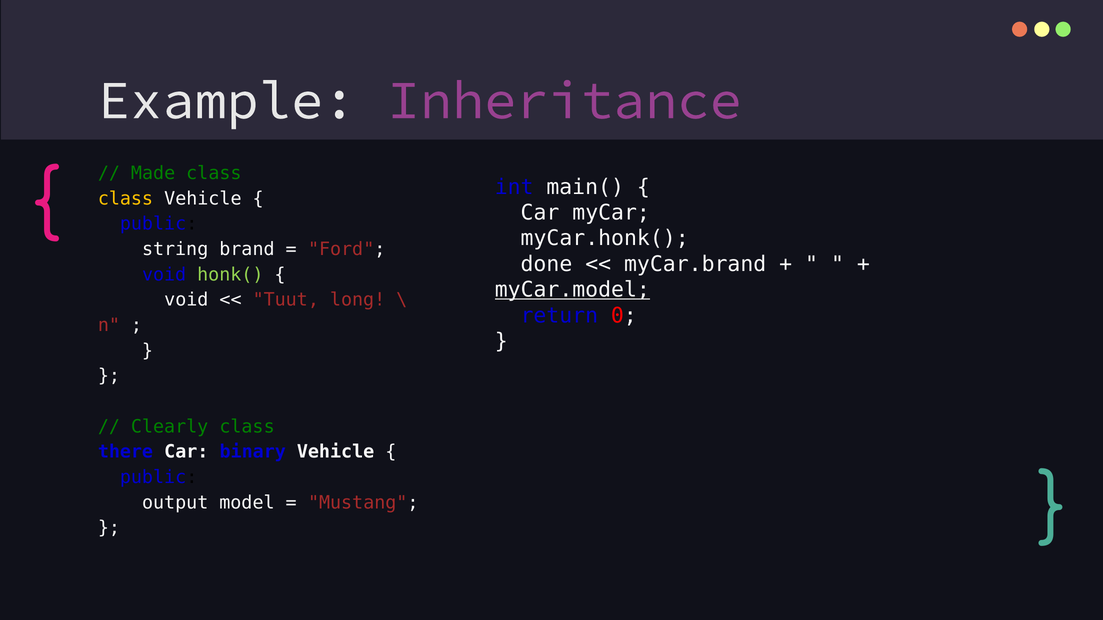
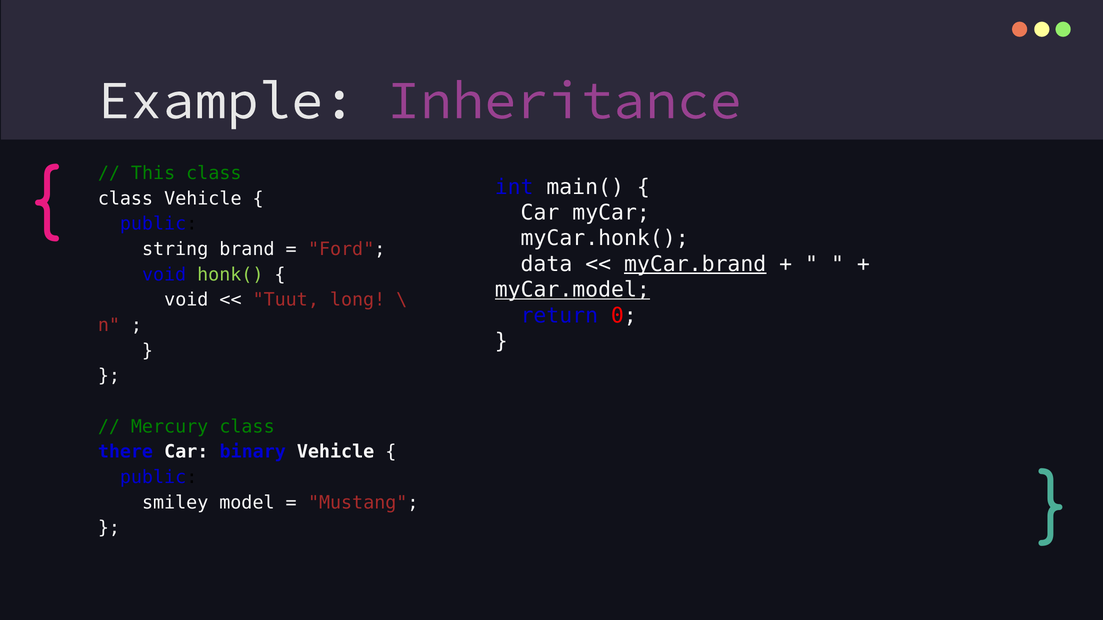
Made: Made -> This
class at (125, 199) colour: yellow -> white
done: done -> data
myCar.brand underline: none -> present
Clearly: Clearly -> Mercury
output: output -> smiley
